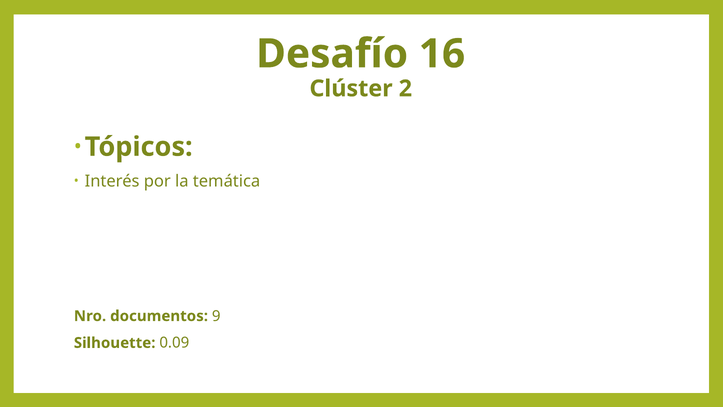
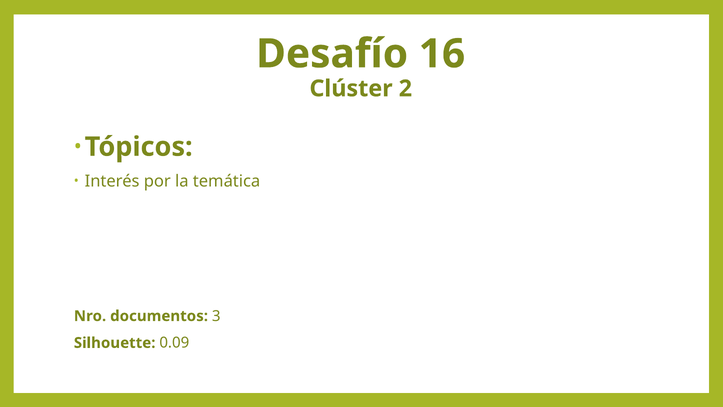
9: 9 -> 3
